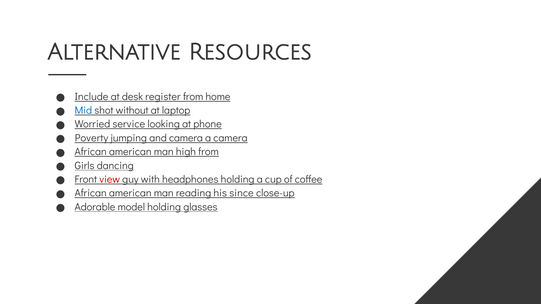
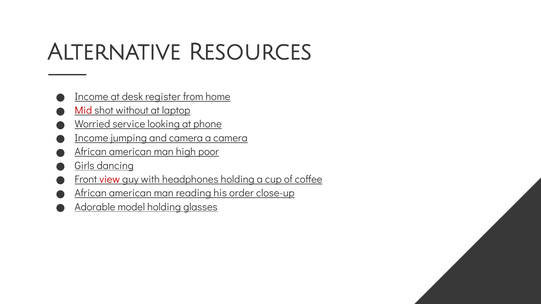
Include at (92, 97): Include -> Income
Mid colour: blue -> red
Poverty at (91, 138): Poverty -> Income
high from: from -> poor
since: since -> order
